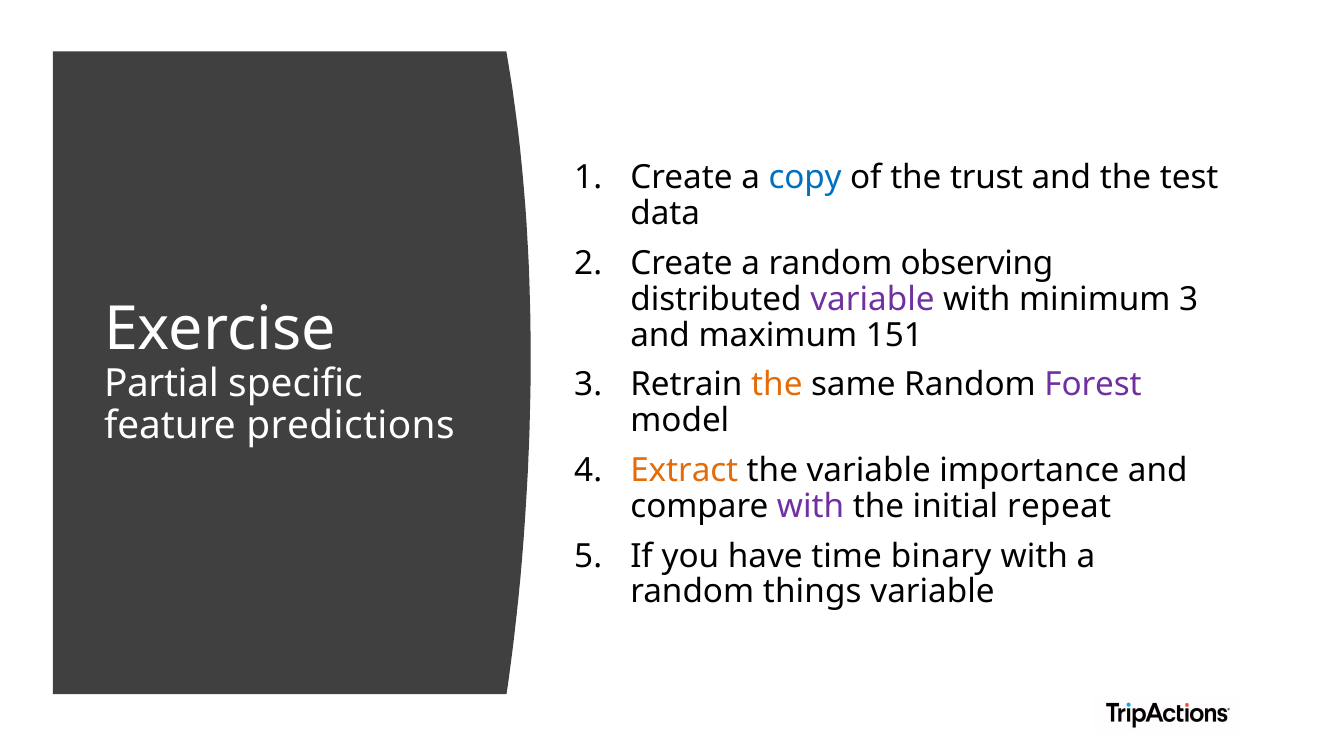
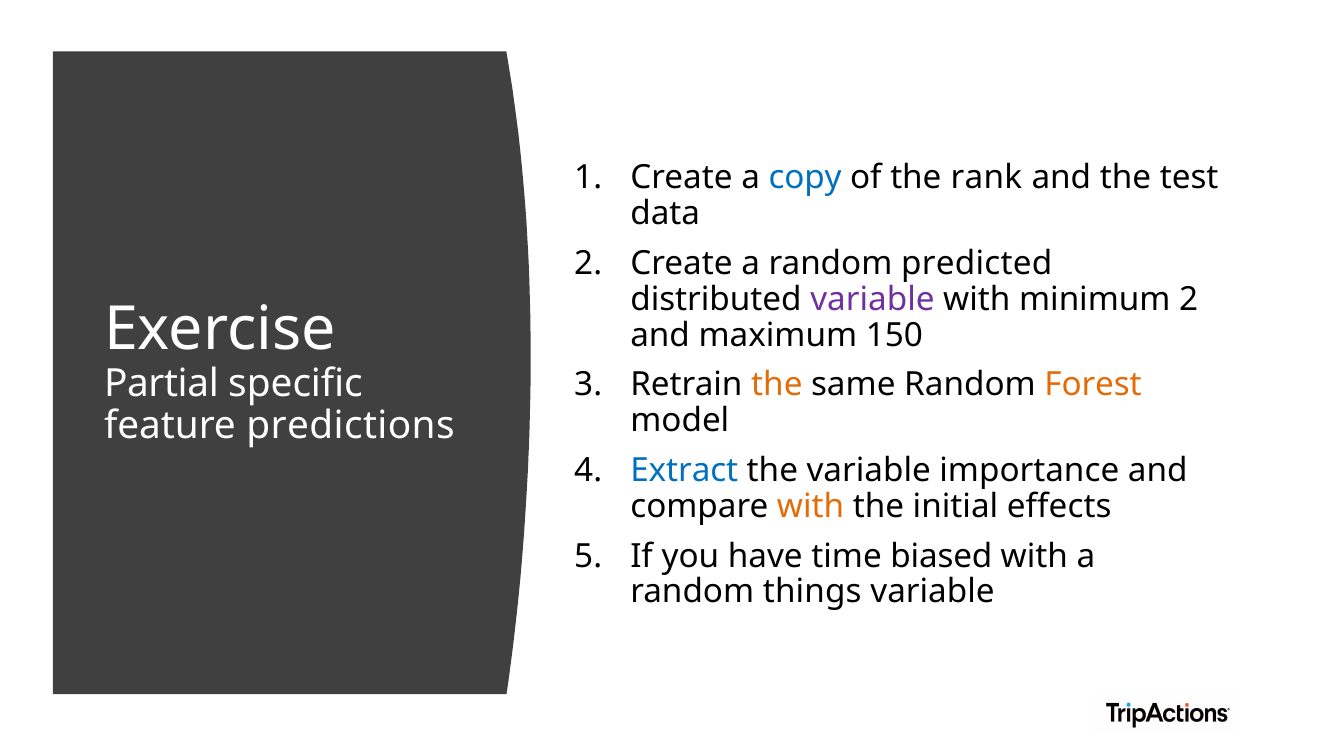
trust: trust -> rank
observing: observing -> predicted
minimum 3: 3 -> 2
151: 151 -> 150
Forest colour: purple -> orange
Extract colour: orange -> blue
with at (811, 506) colour: purple -> orange
repeat: repeat -> effects
binary: binary -> biased
